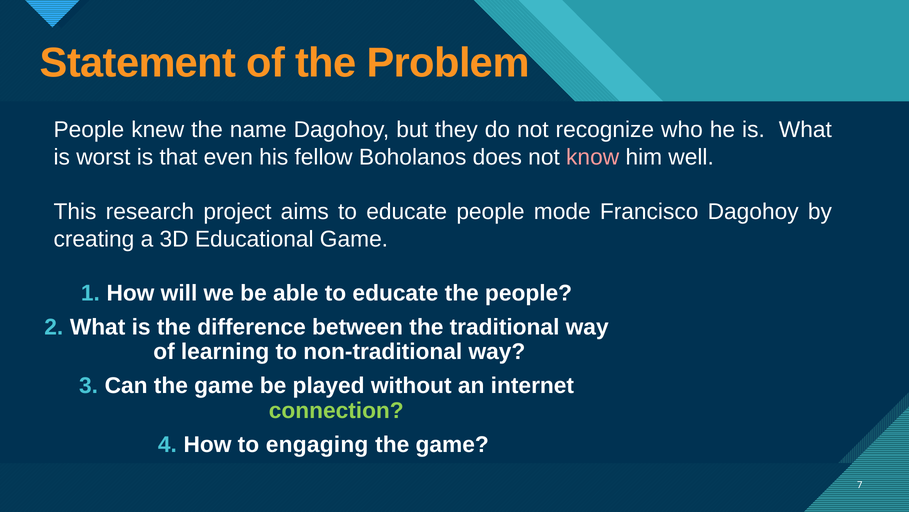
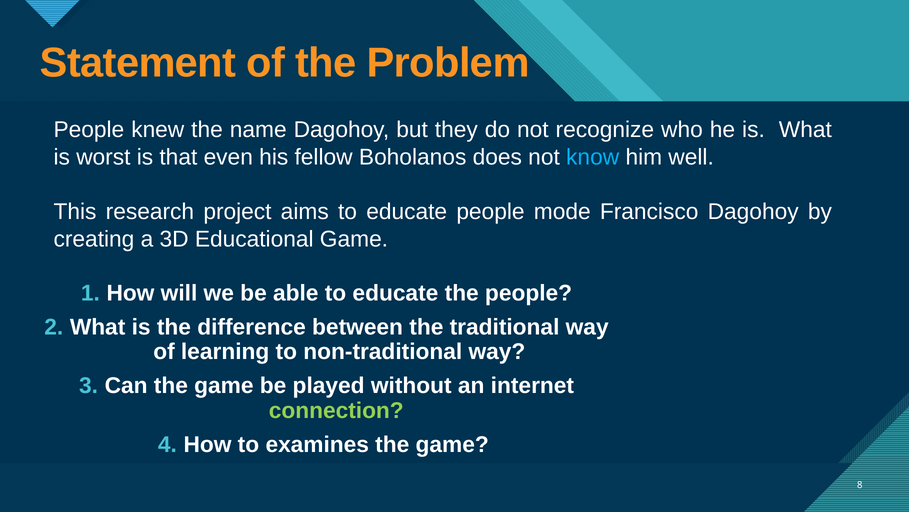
know colour: pink -> light blue
engaging: engaging -> examines
7: 7 -> 8
